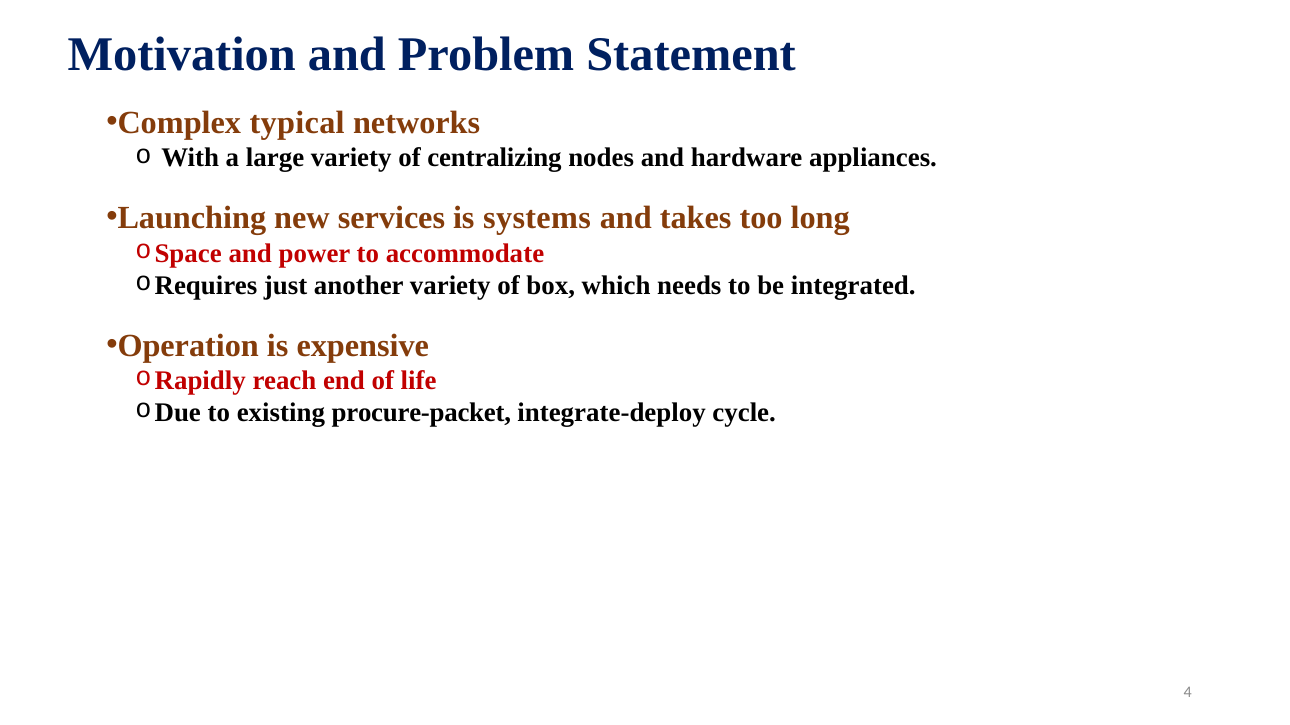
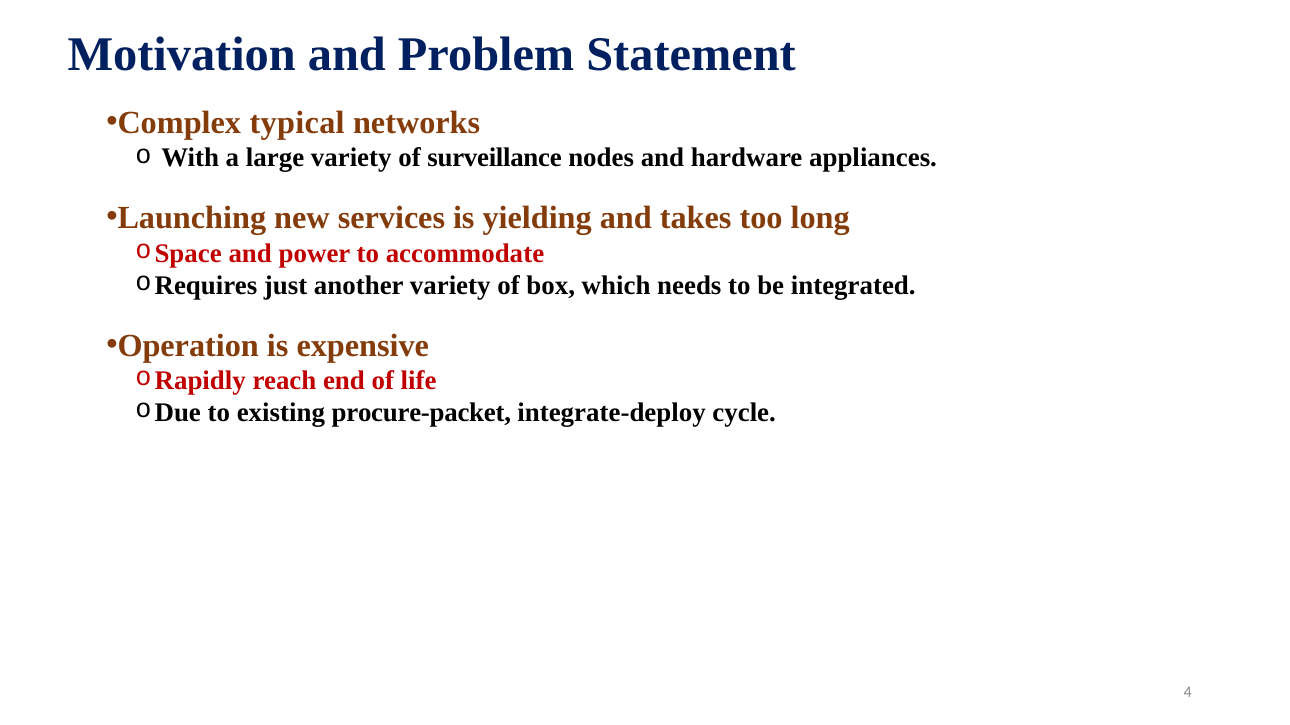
centralizing: centralizing -> surveillance
systems: systems -> yielding
